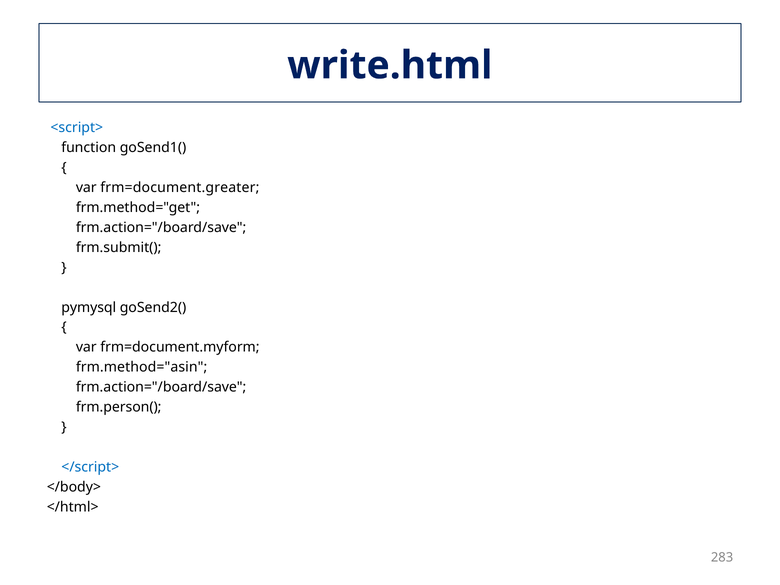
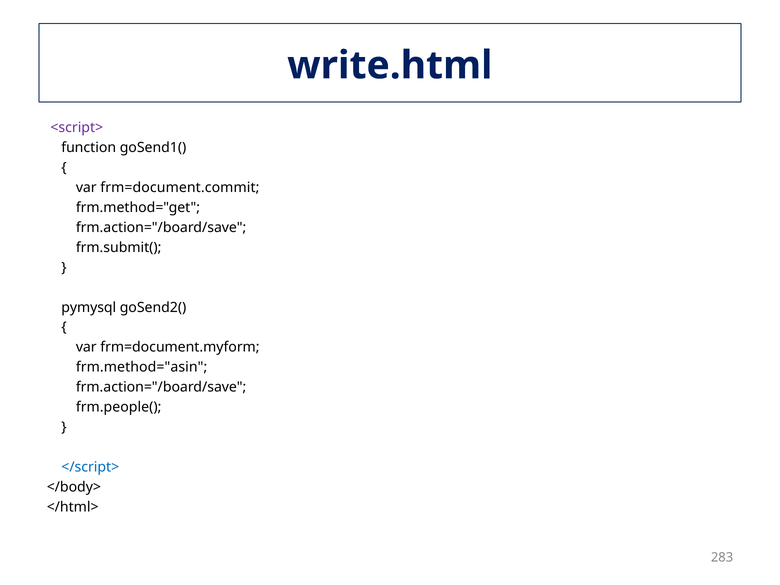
<script> colour: blue -> purple
frm=document.greater: frm=document.greater -> frm=document.commit
frm.person(: frm.person( -> frm.people(
